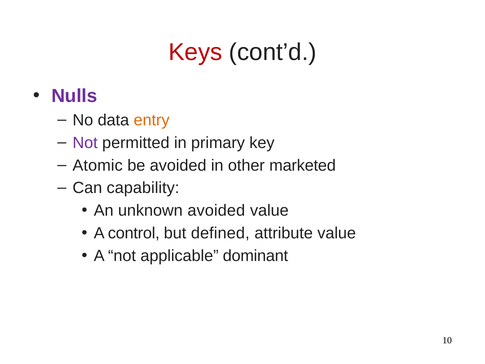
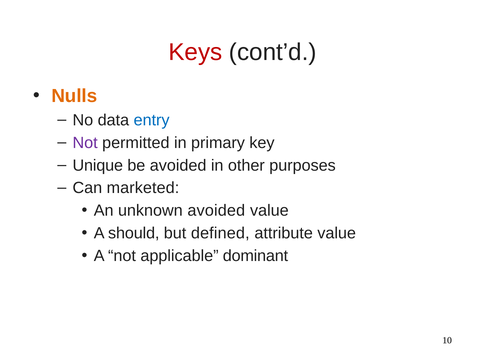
Nulls colour: purple -> orange
entry colour: orange -> blue
Atomic: Atomic -> Unique
marketed: marketed -> purposes
capability: capability -> marketed
control: control -> should
